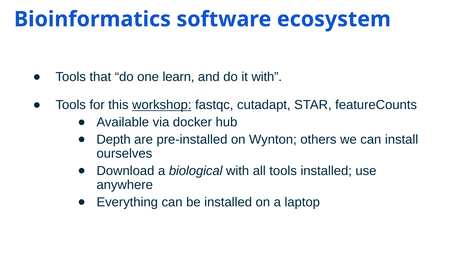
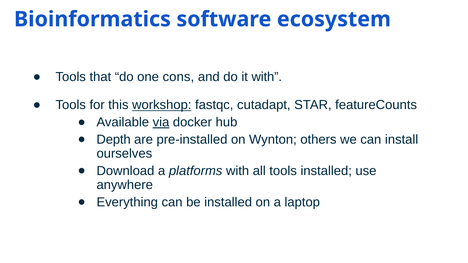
learn: learn -> cons
via underline: none -> present
biological: biological -> platforms
